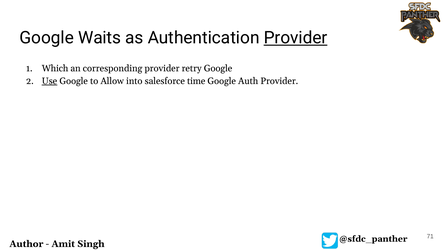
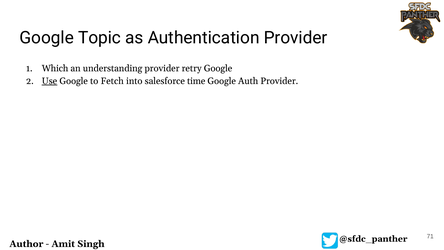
Waits: Waits -> Topic
Provider at (296, 38) underline: present -> none
corresponding: corresponding -> understanding
Allow: Allow -> Fetch
